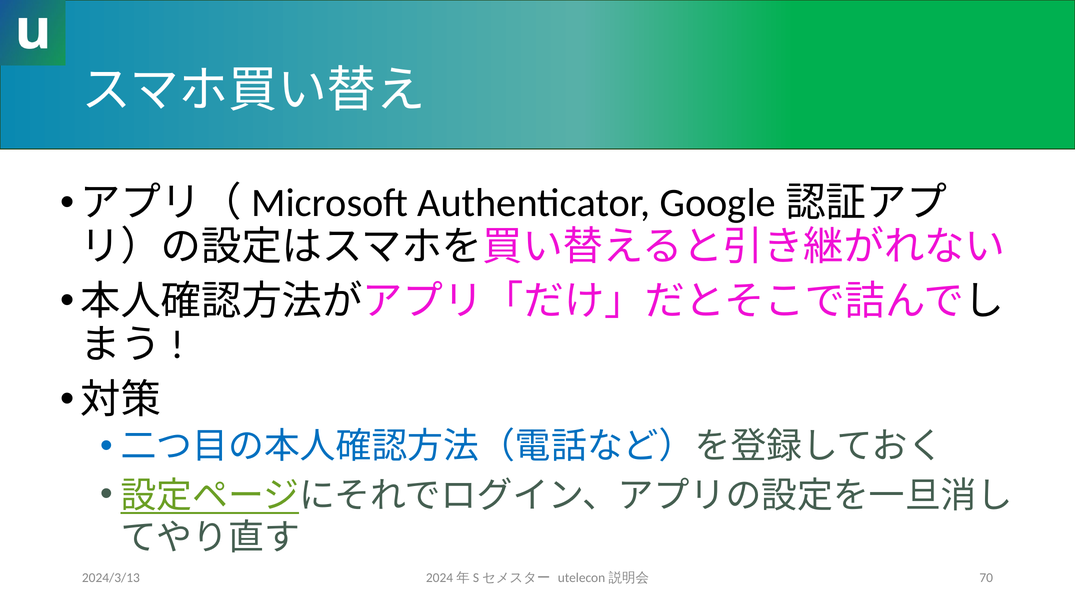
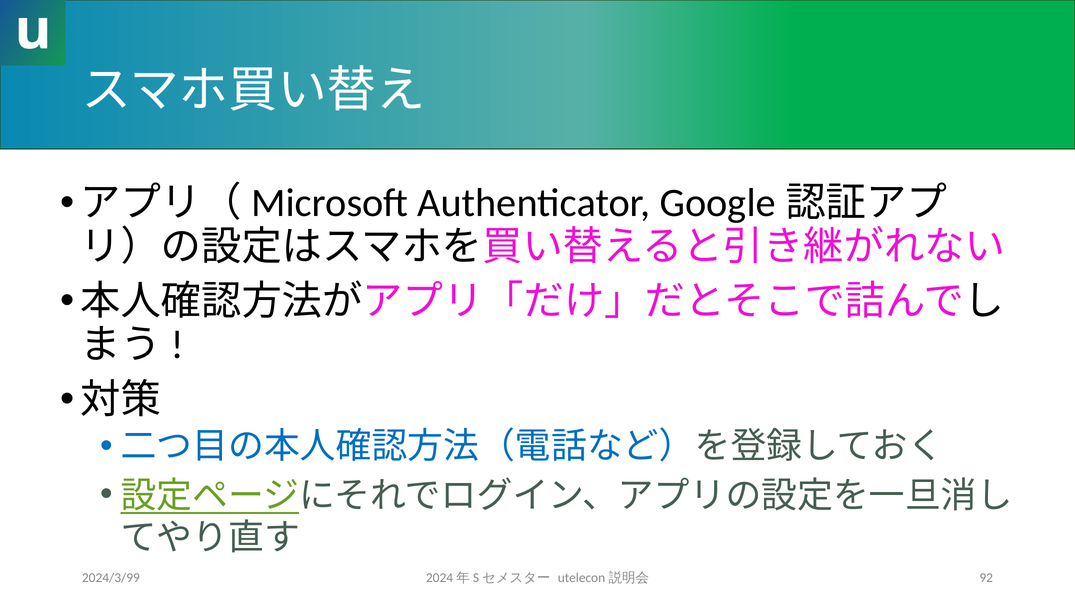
2024/3/13: 2024/3/13 -> 2024/3/99
70: 70 -> 92
